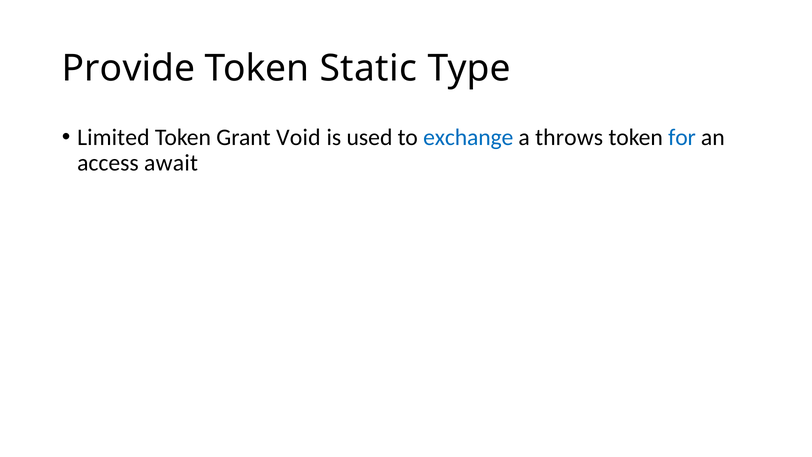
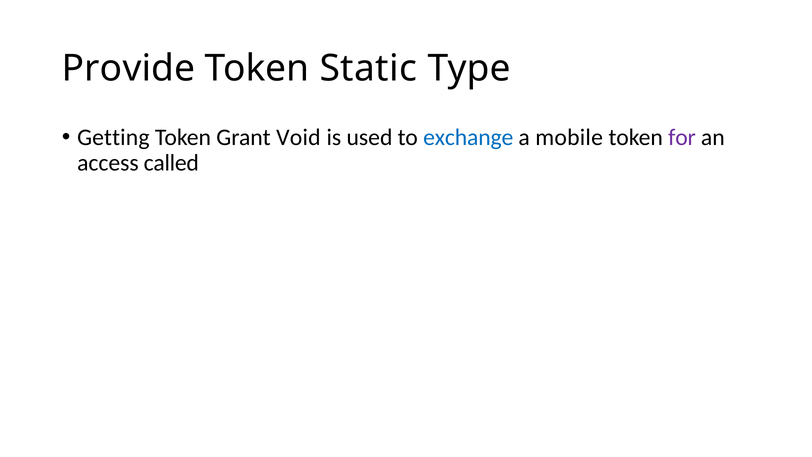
Limited: Limited -> Getting
throws: throws -> mobile
for colour: blue -> purple
await: await -> called
